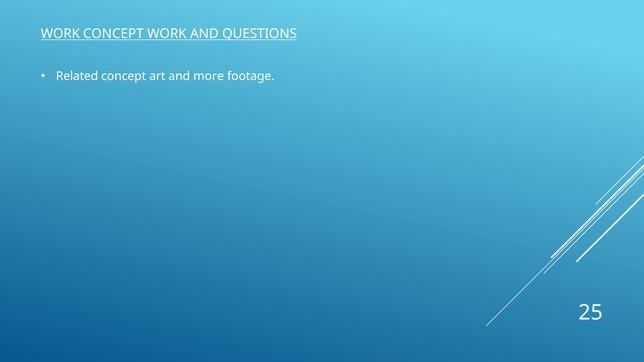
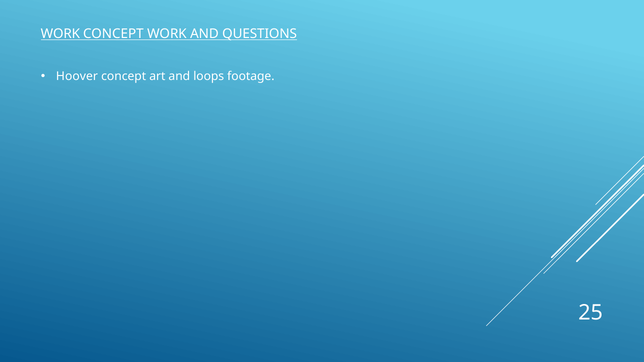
Related: Related -> Hoover
more: more -> loops
